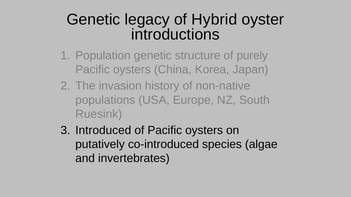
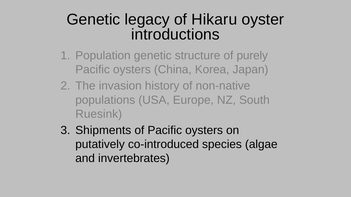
Hybrid: Hybrid -> Hikaru
Introduced: Introduced -> Shipments
